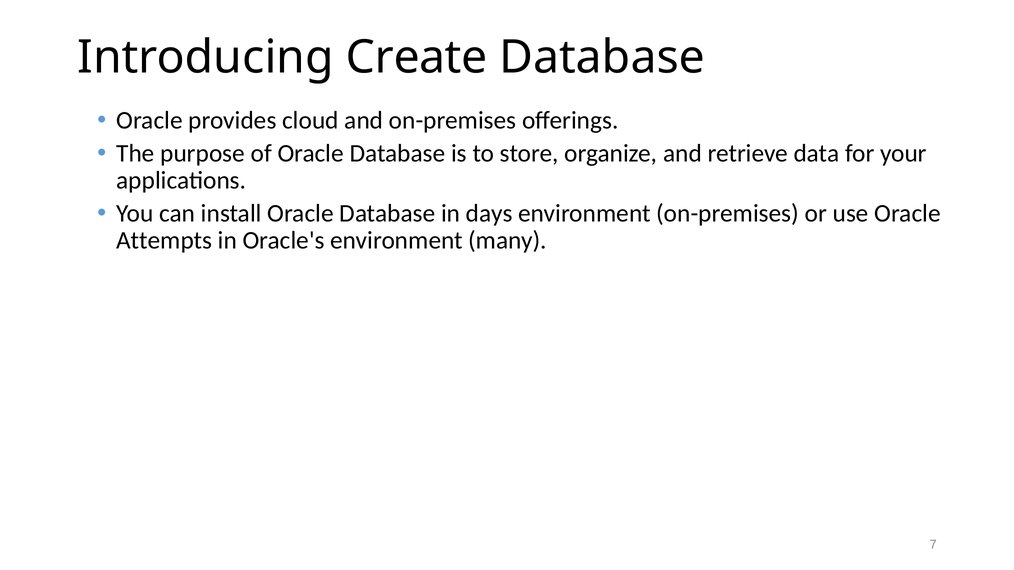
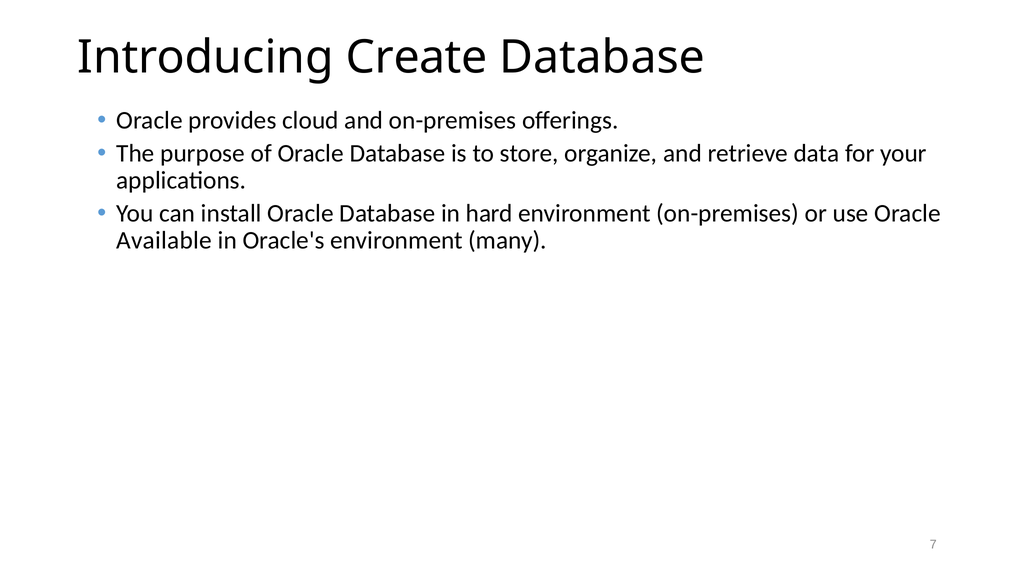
days: days -> hard
Attempts: Attempts -> Available
